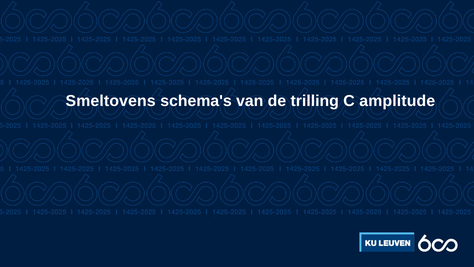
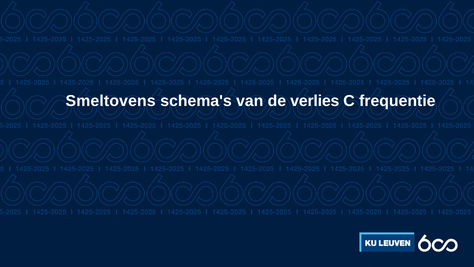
trilling: trilling -> verlies
amplitude: amplitude -> frequentie
